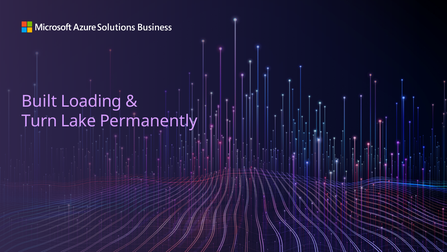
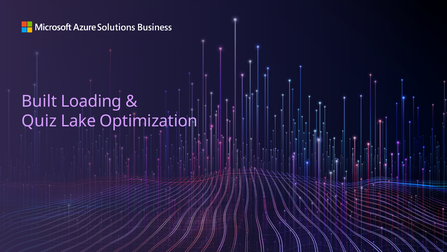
Turn: Turn -> Quiz
Permanently: Permanently -> Optimization
